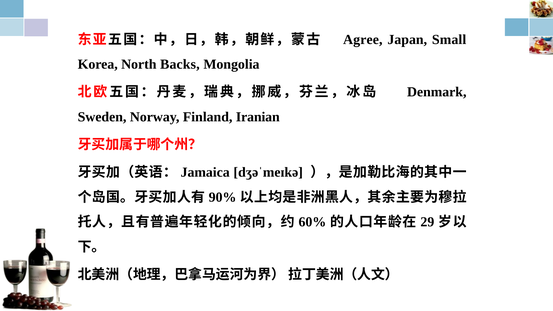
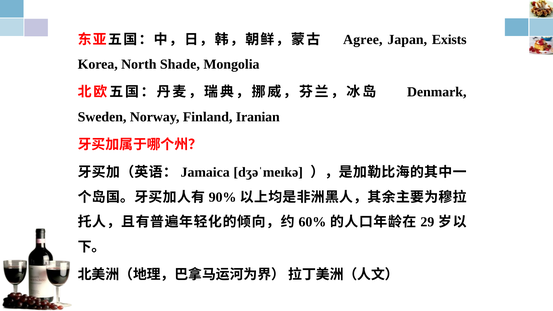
Small: Small -> Exists
Backs: Backs -> Shade
